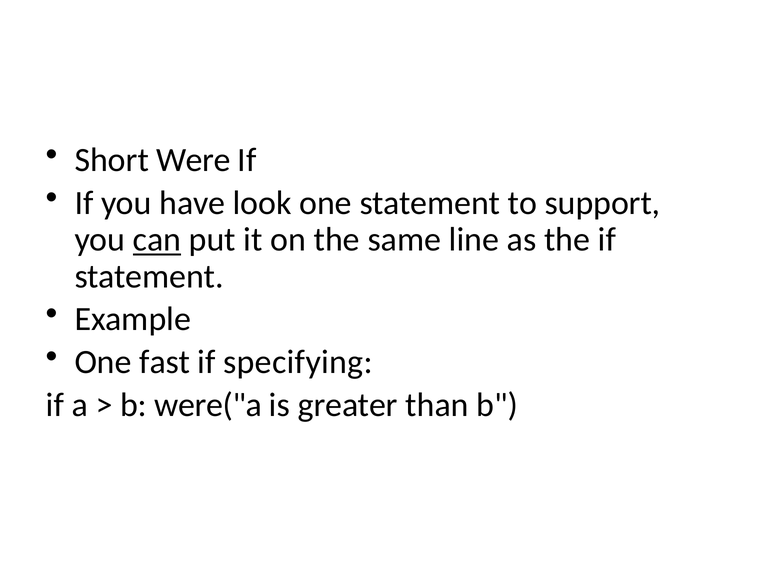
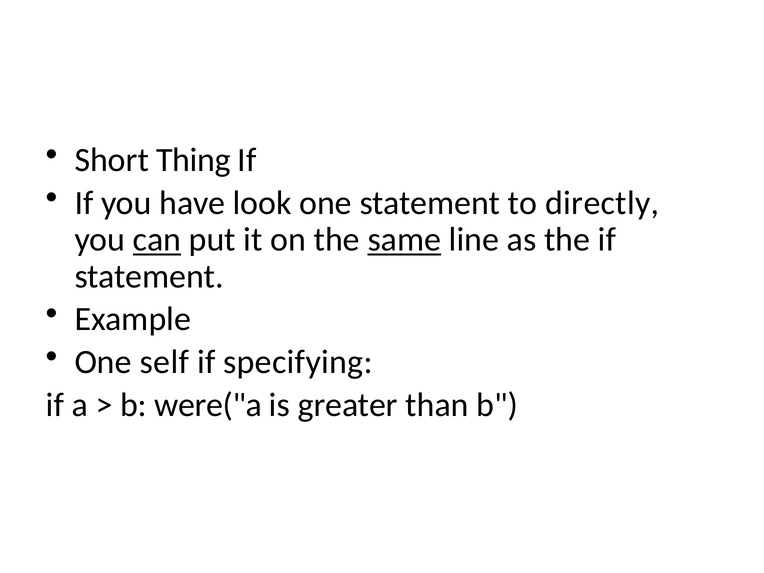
Were: Were -> Thing
support: support -> directly
same underline: none -> present
fast: fast -> self
